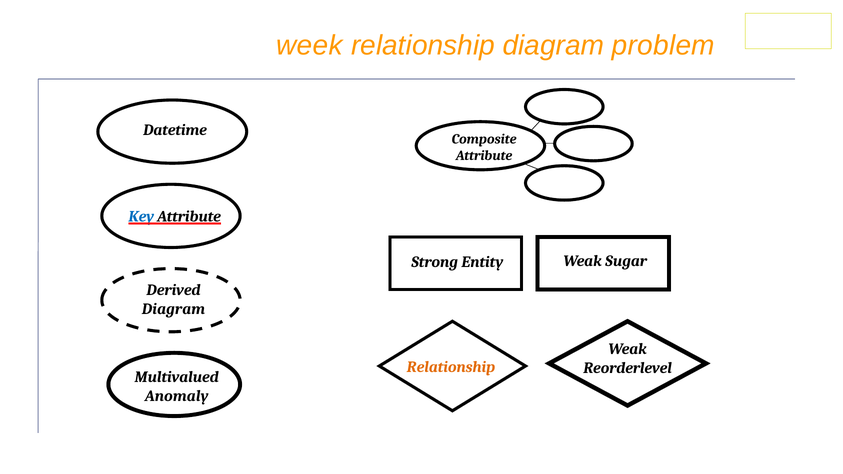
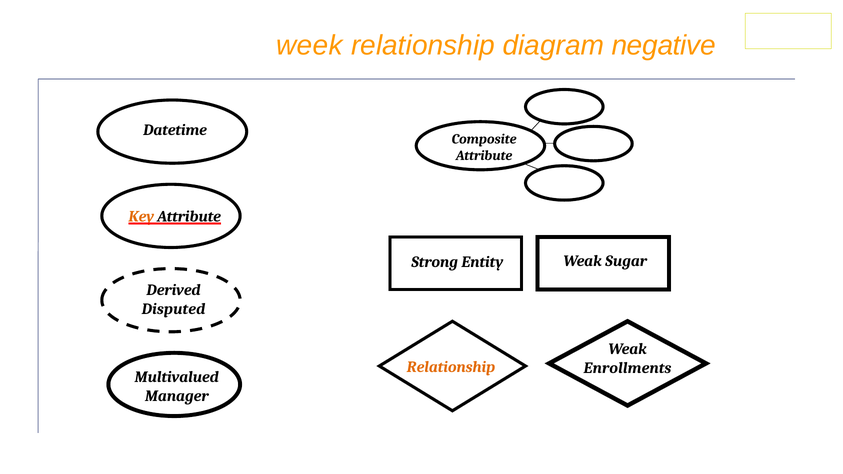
problem: problem -> negative
Key colour: blue -> orange
Diagram at (173, 309): Diagram -> Disputed
Reorderlevel: Reorderlevel -> Enrollments
Anomaly: Anomaly -> Manager
